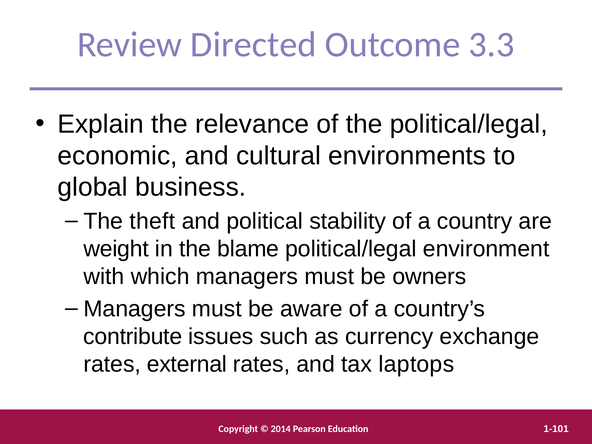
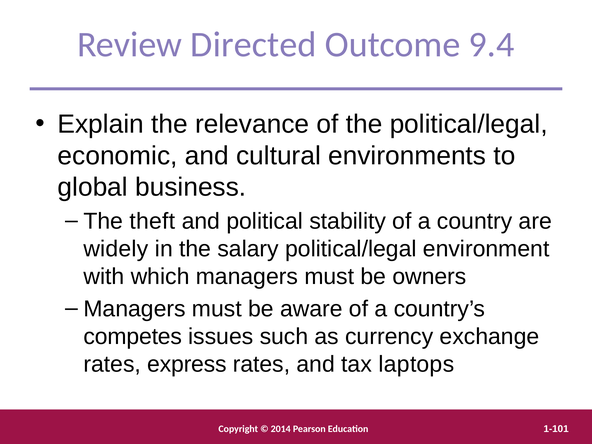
3.3: 3.3 -> 9.4
weight: weight -> widely
blame: blame -> salary
contribute: contribute -> competes
external: external -> express
